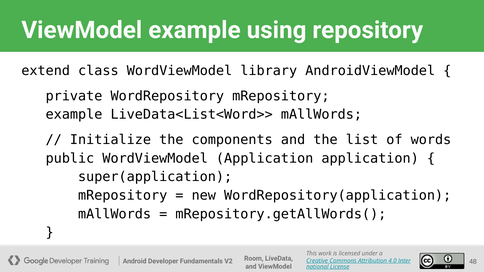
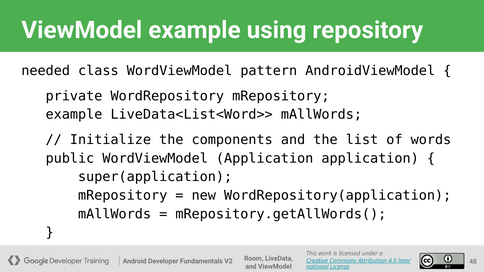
extend: extend -> needed
library: library -> pattern
